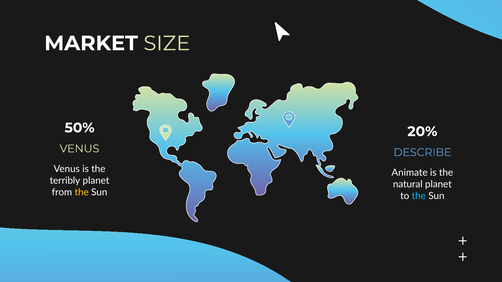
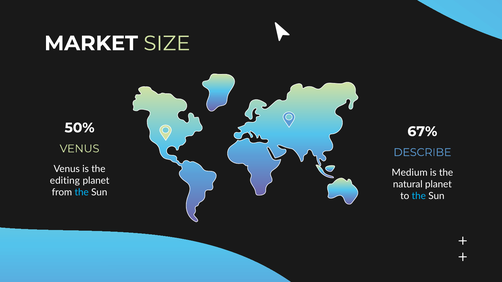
20%: 20% -> 67%
Animate: Animate -> Medium
terribly: terribly -> editing
the at (82, 192) colour: yellow -> light blue
